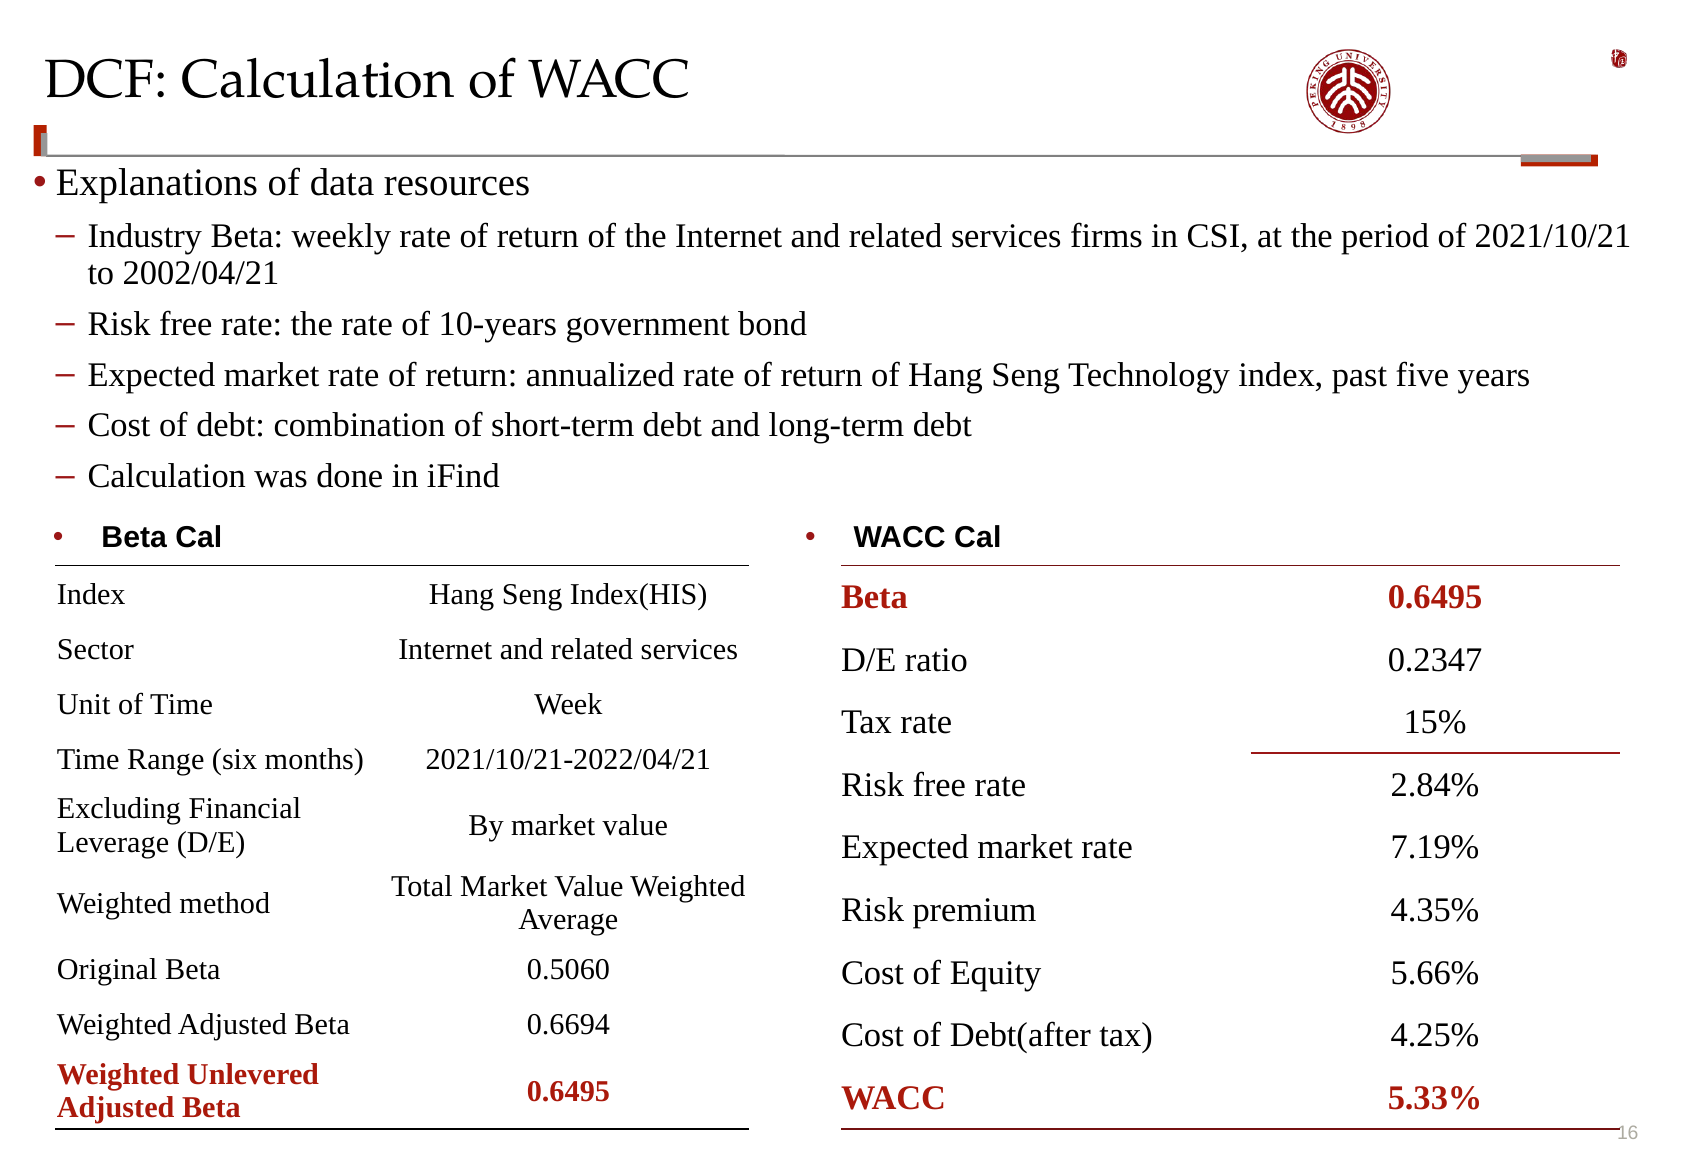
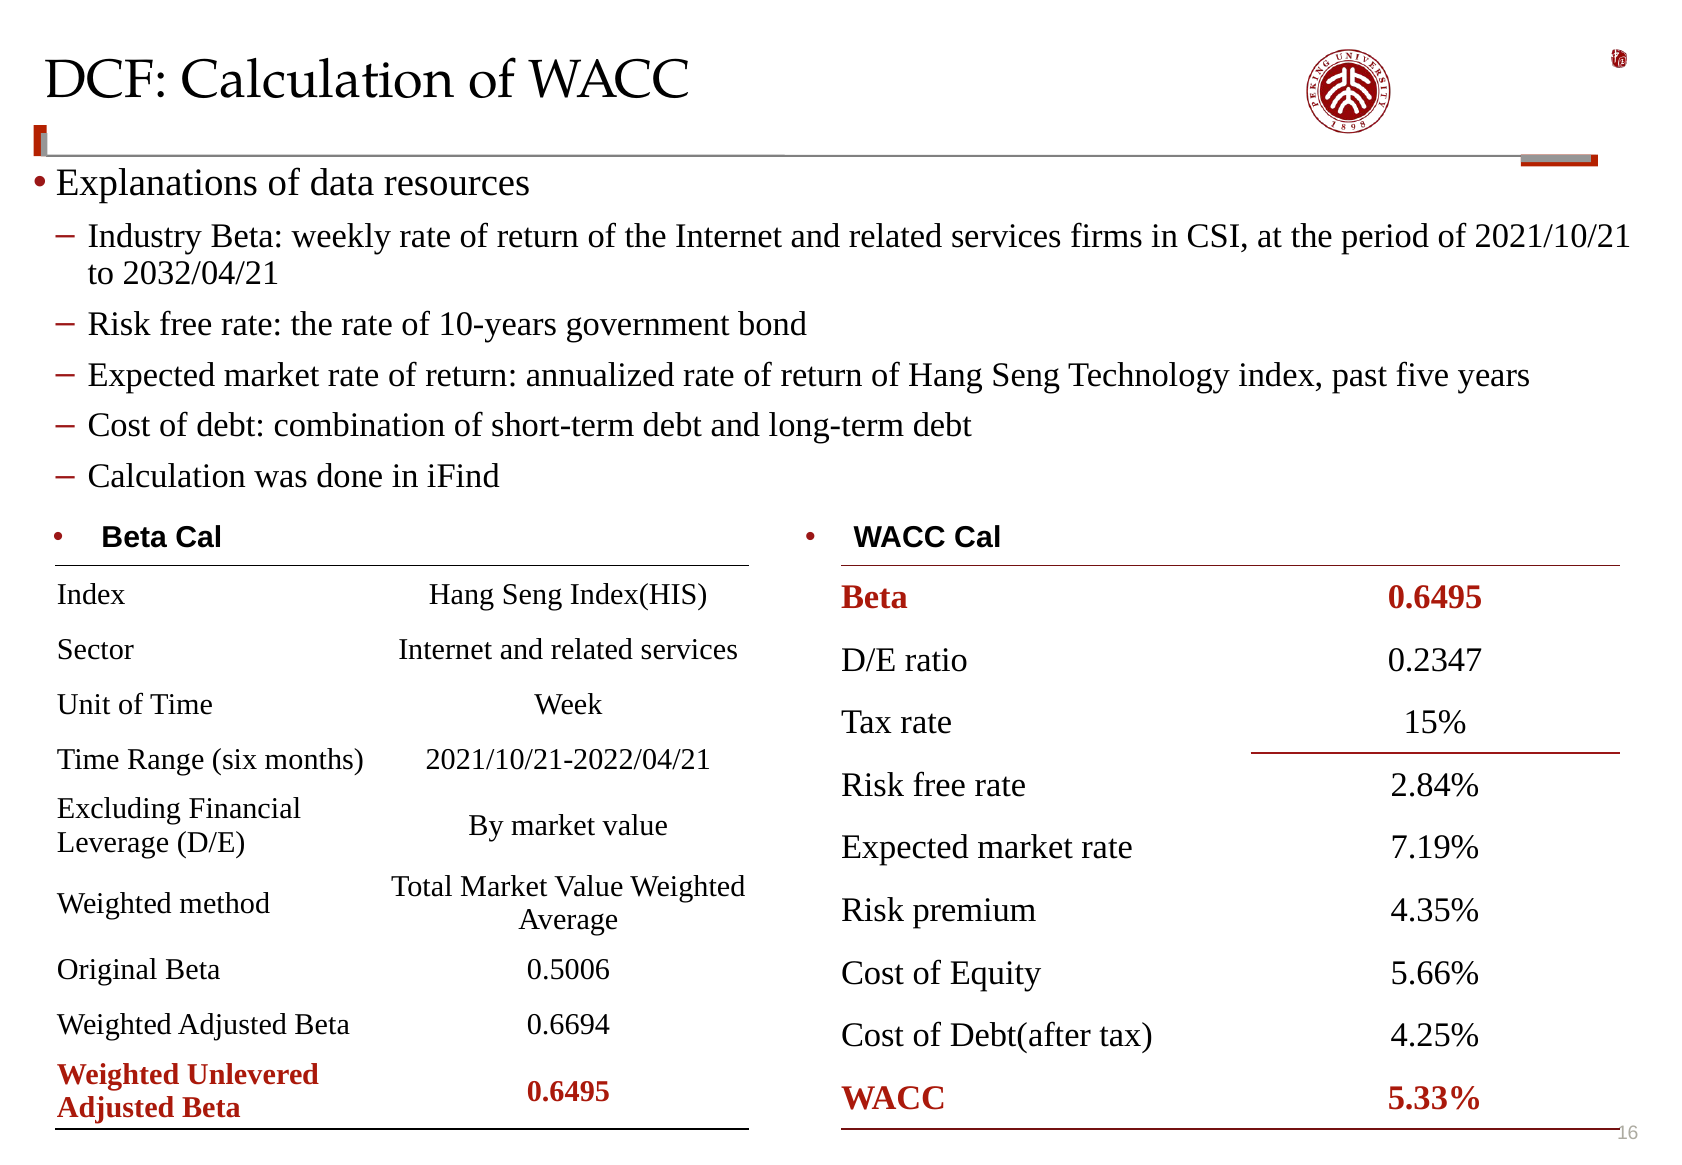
2002/04/21: 2002/04/21 -> 2032/04/21
0.5060: 0.5060 -> 0.5006
